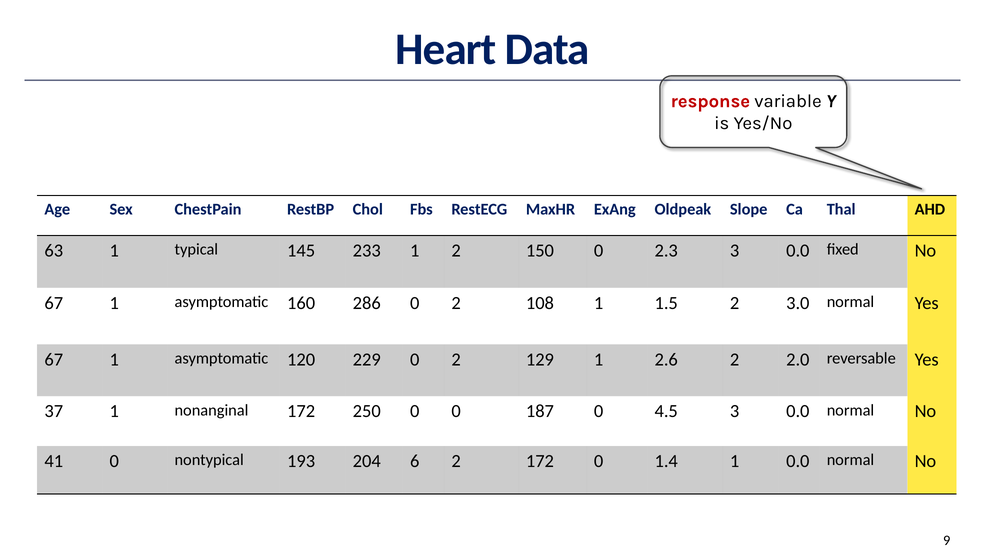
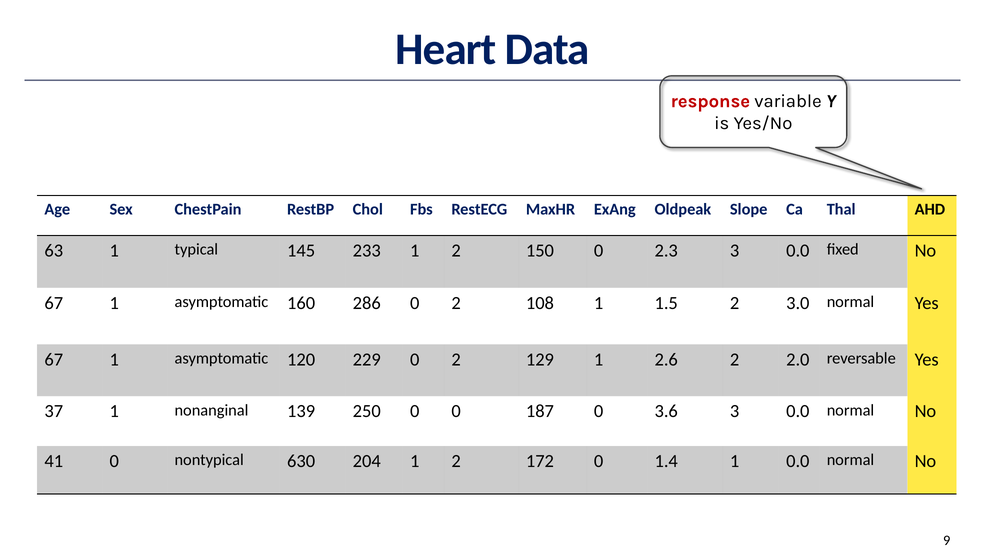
nonanginal 172: 172 -> 139
4.5: 4.5 -> 3.6
193: 193 -> 630
204 6: 6 -> 1
